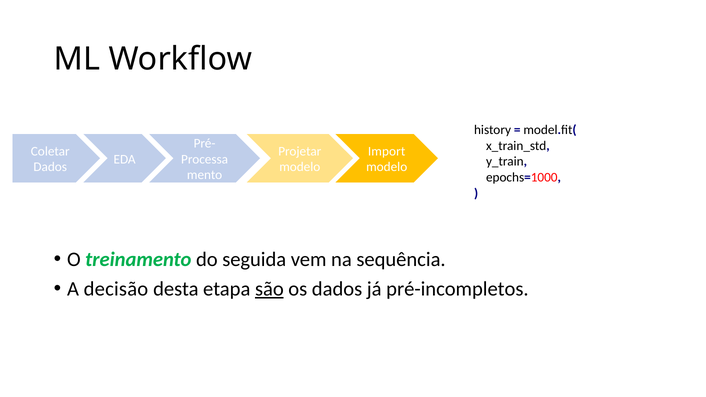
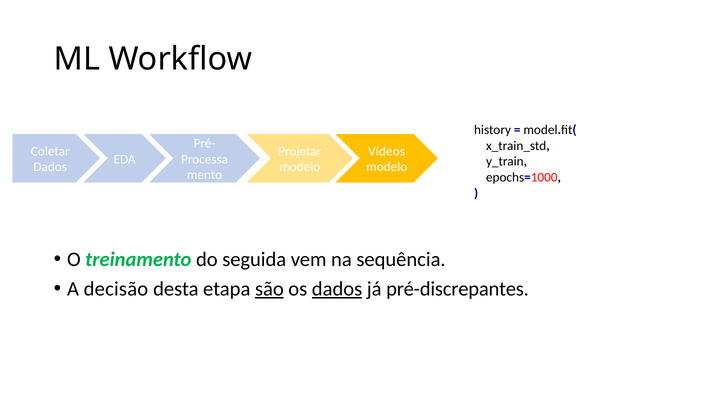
Import: Import -> Vídeos
dados at (337, 289) underline: none -> present
pré-incompletos: pré-incompletos -> pré-discrepantes
